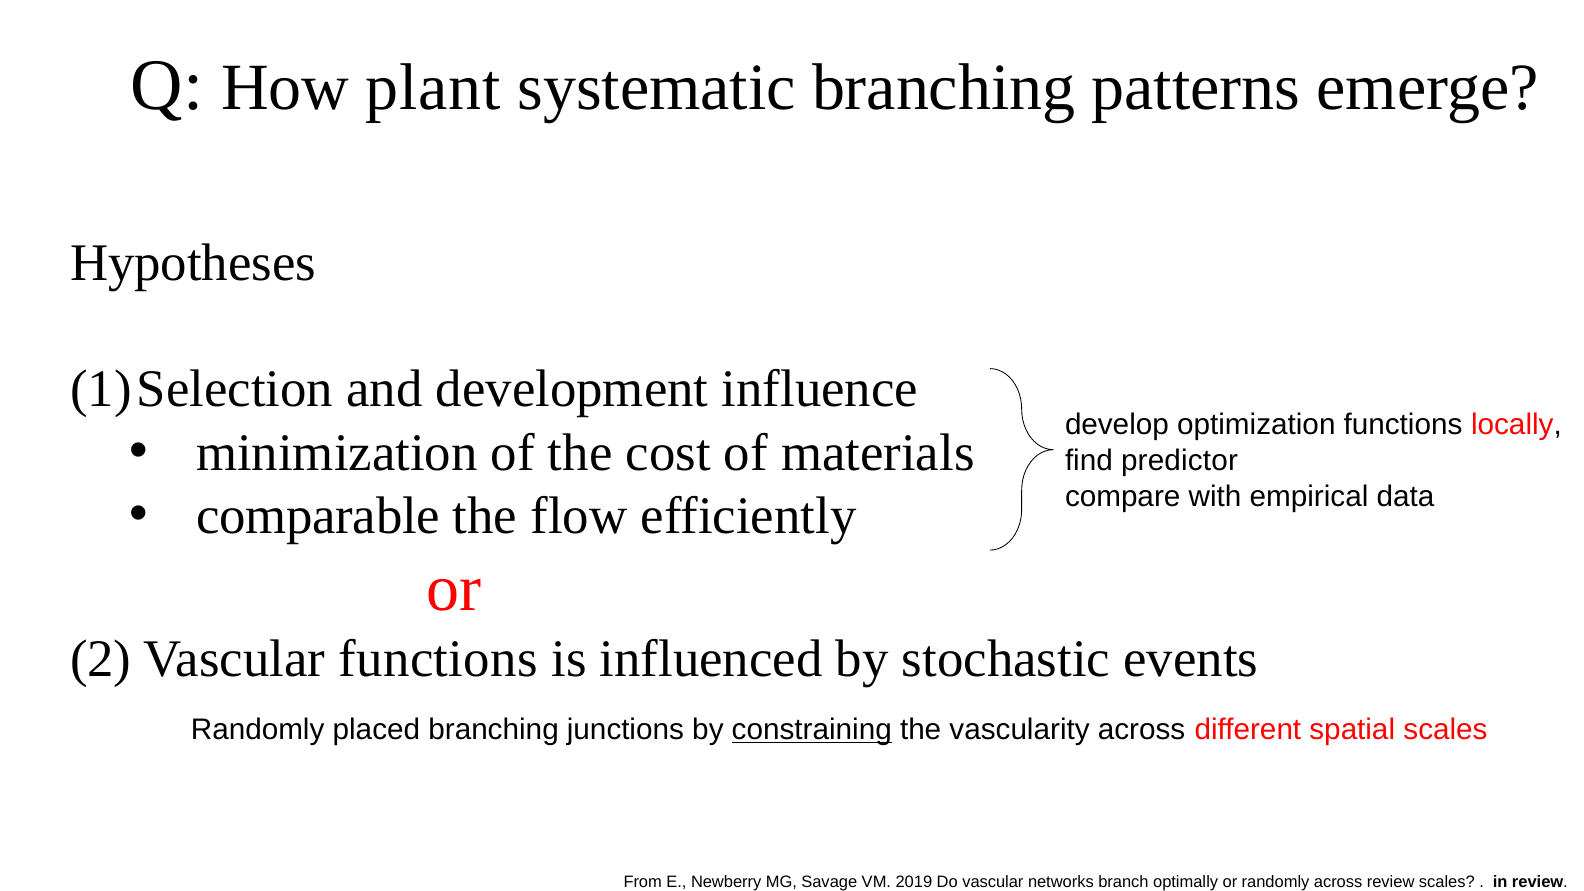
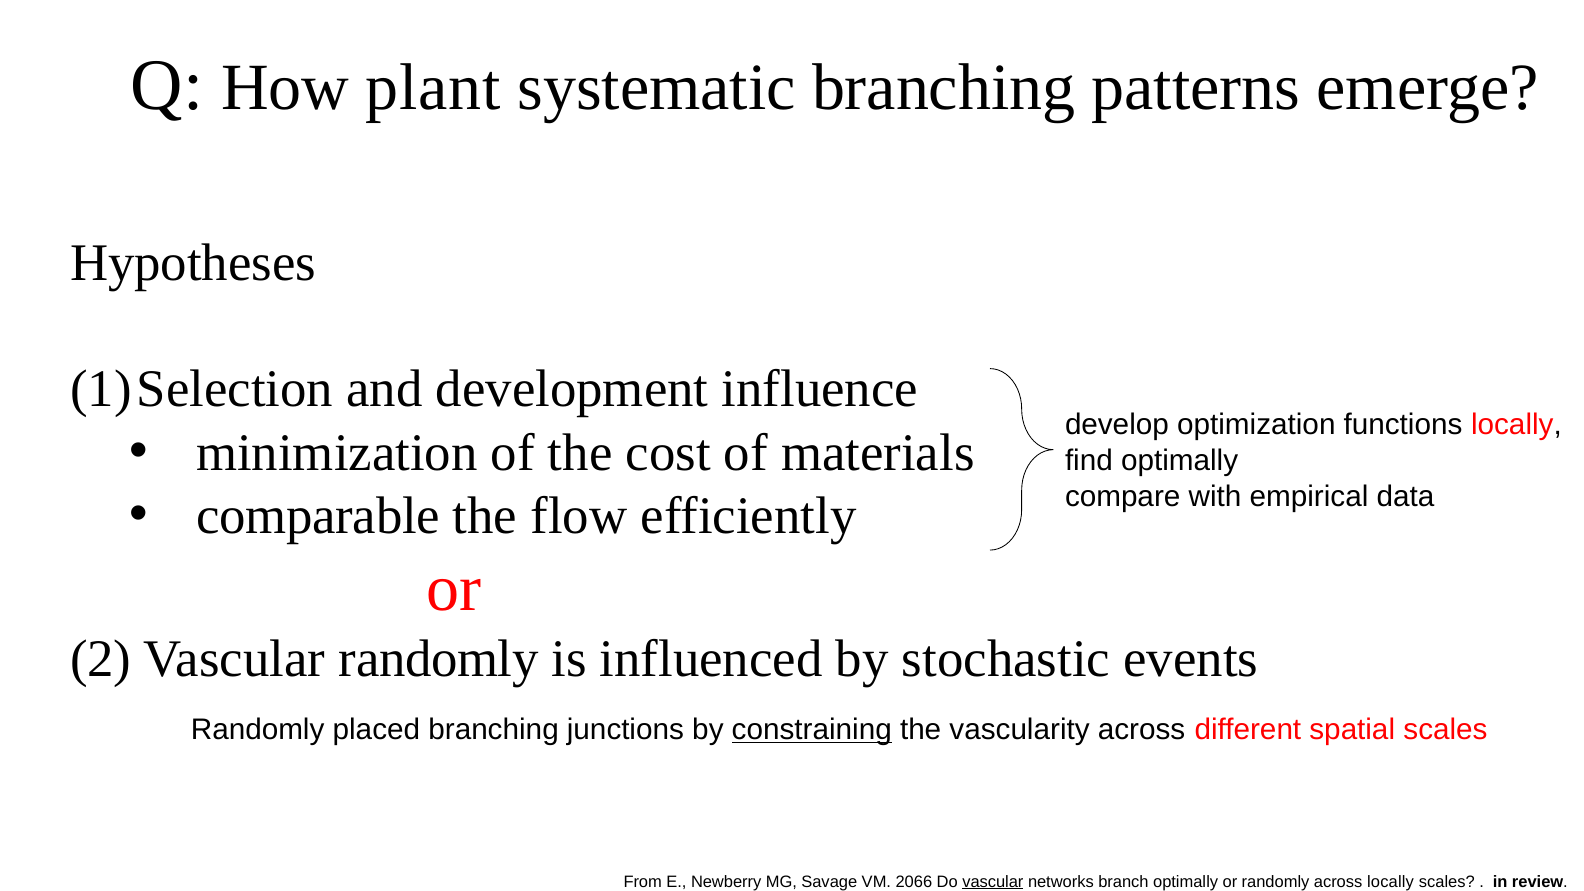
find predictor: predictor -> optimally
Vascular functions: functions -> randomly
2019: 2019 -> 2066
vascular at (993, 882) underline: none -> present
across review: review -> locally
